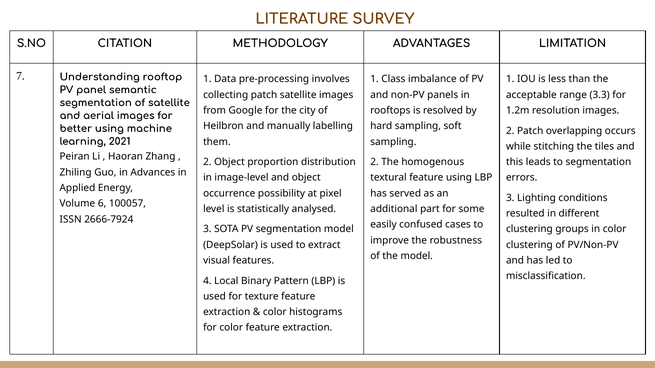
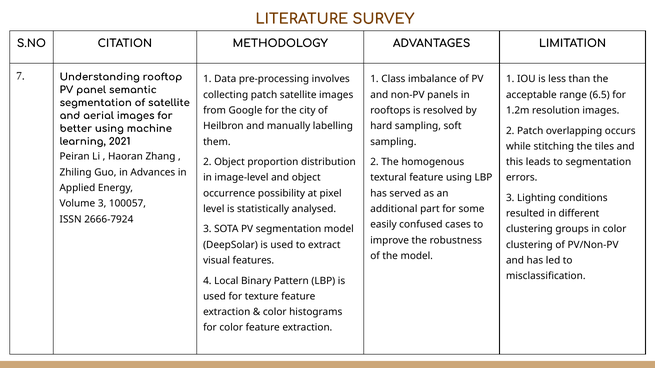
3.3: 3.3 -> 6.5
Volume 6: 6 -> 3
